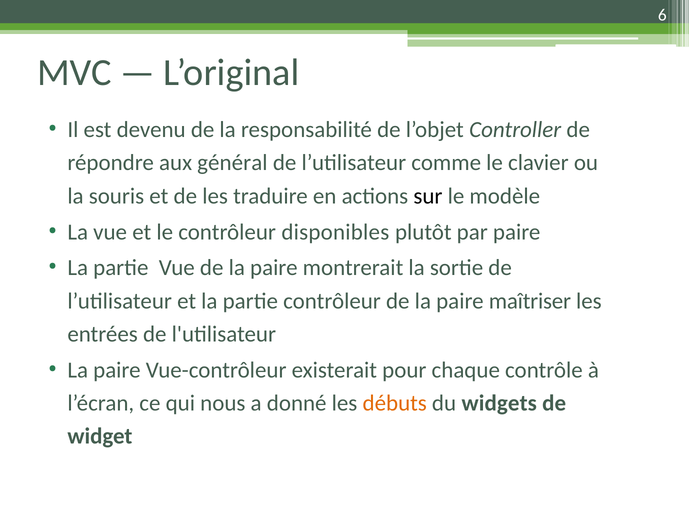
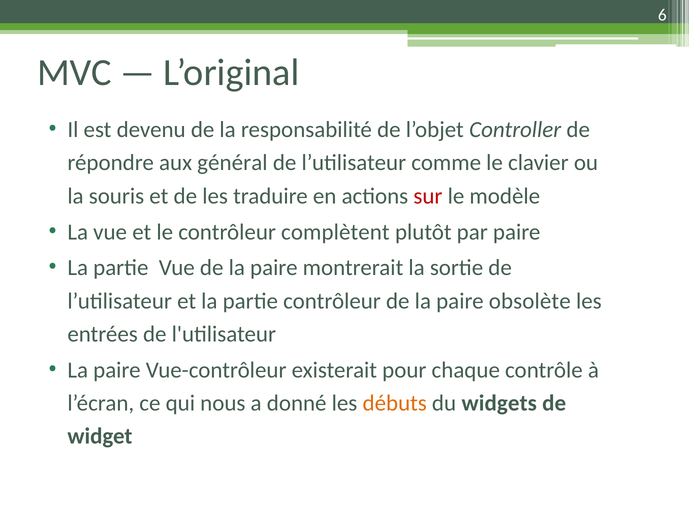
sur colour: black -> red
disponibles: disponibles -> complètent
maîtriser: maîtriser -> obsolète
